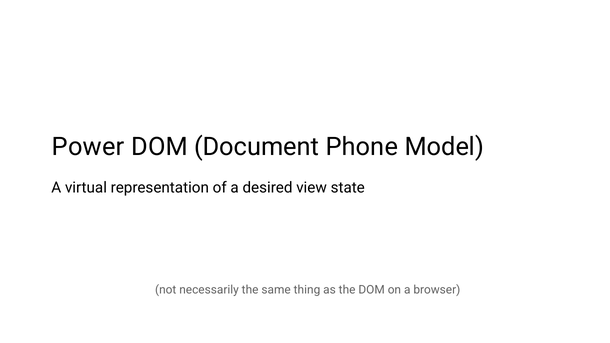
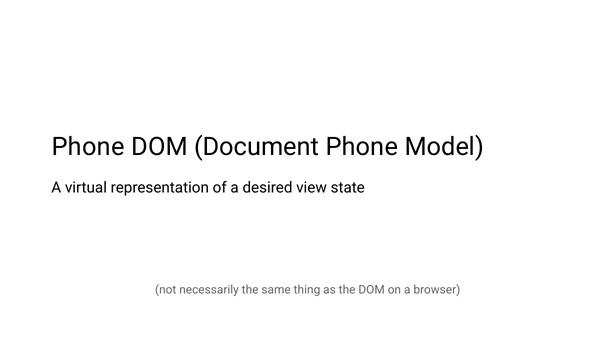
Power at (88, 147): Power -> Phone
